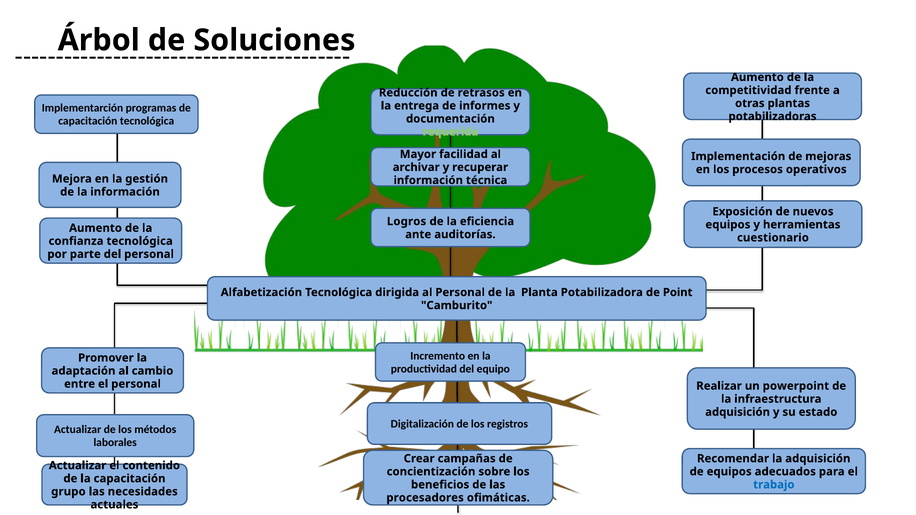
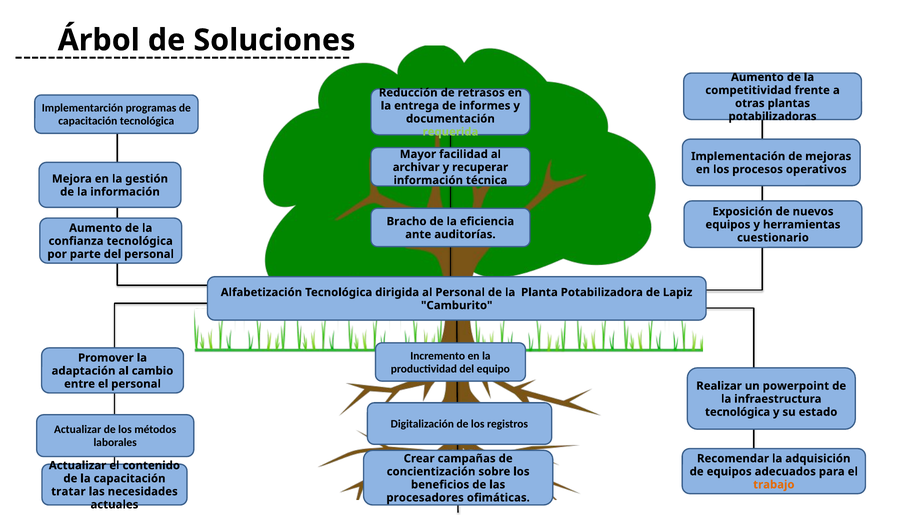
Logros: Logros -> Bracho
Point: Point -> Lapiz
adquisición at (738, 412): adquisición -> tecnológica
trabajo colour: blue -> orange
grupo: grupo -> tratar
